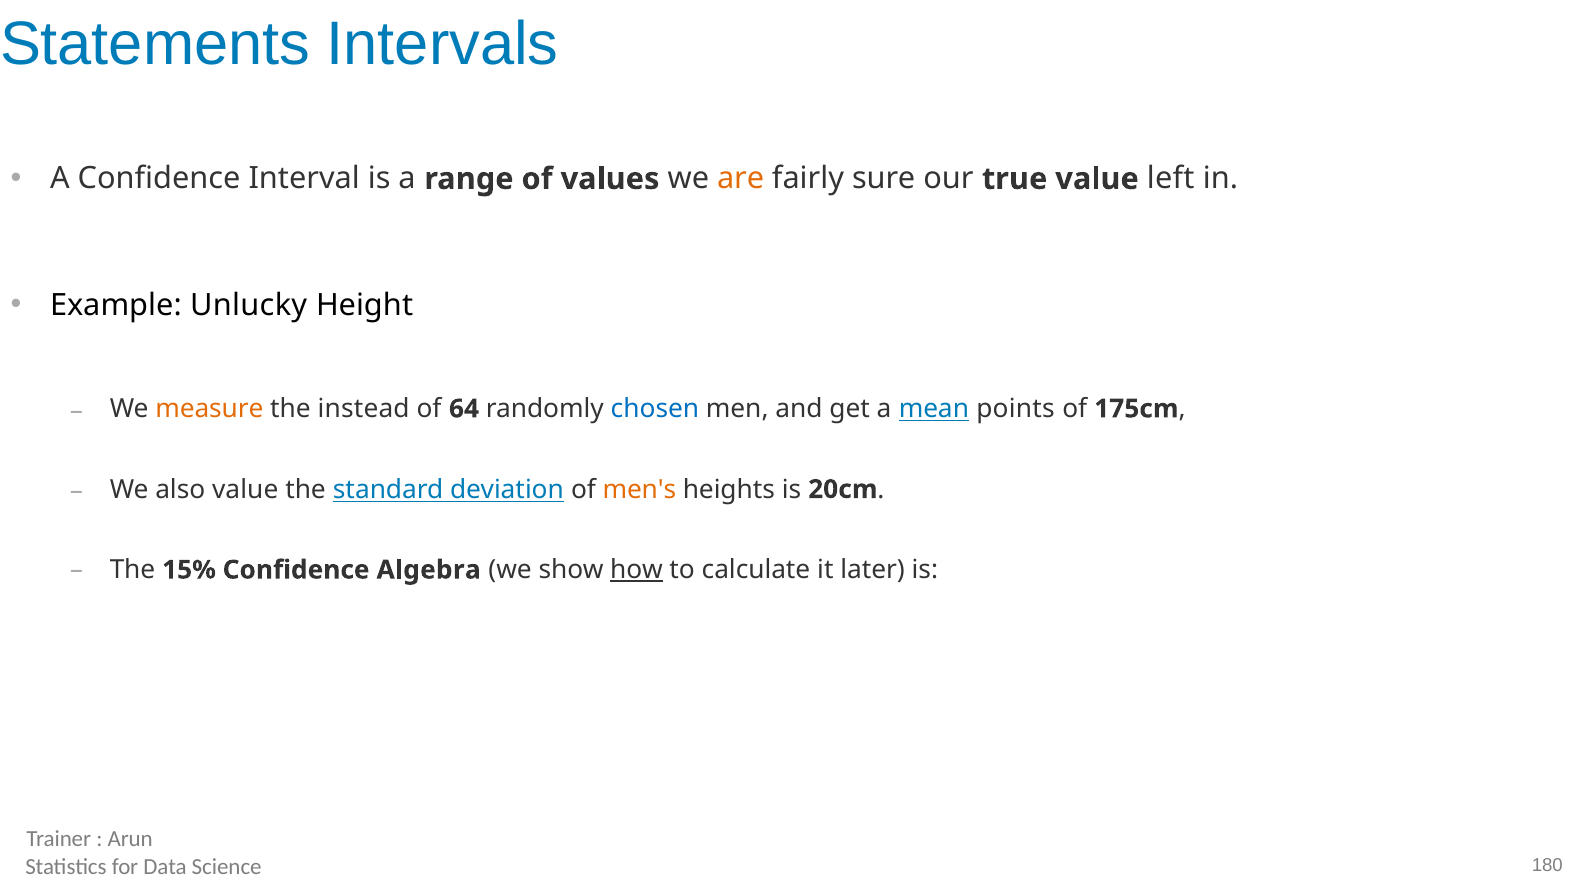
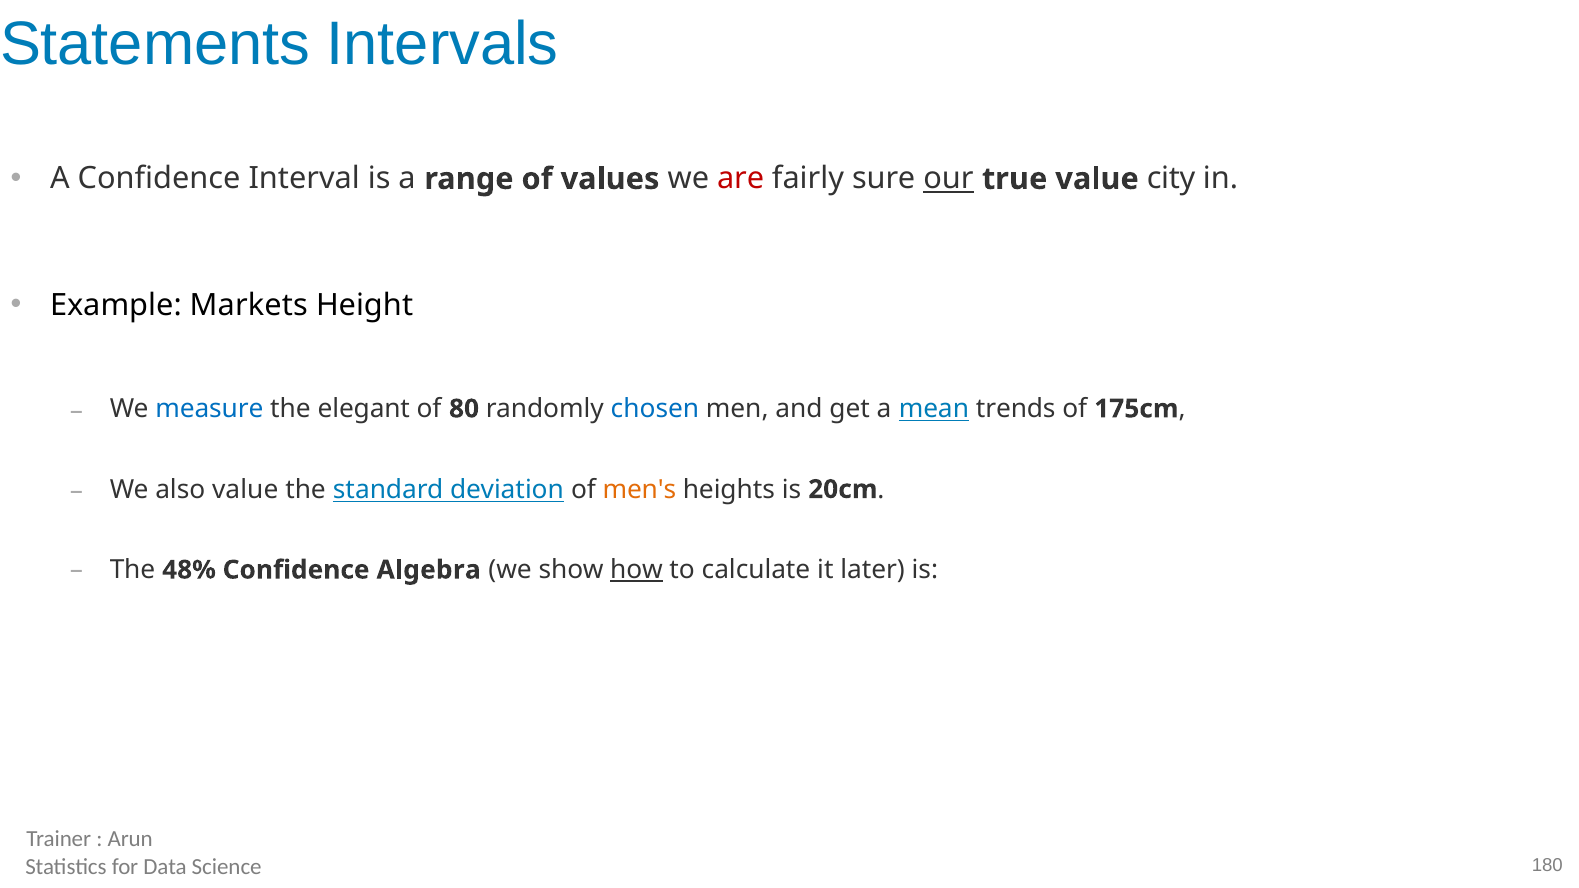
are colour: orange -> red
our underline: none -> present
left: left -> city
Unlucky: Unlucky -> Markets
measure colour: orange -> blue
instead: instead -> elegant
64: 64 -> 80
points: points -> trends
15%: 15% -> 48%
